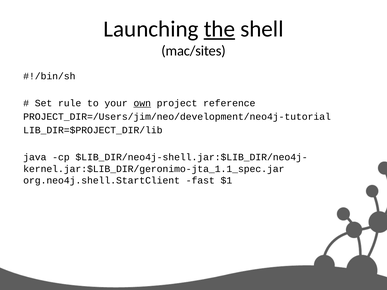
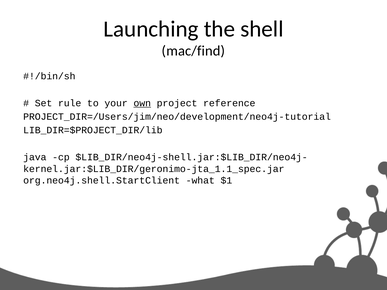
the underline: present -> none
mac/sites: mac/sites -> mac/find
fast: fast -> what
